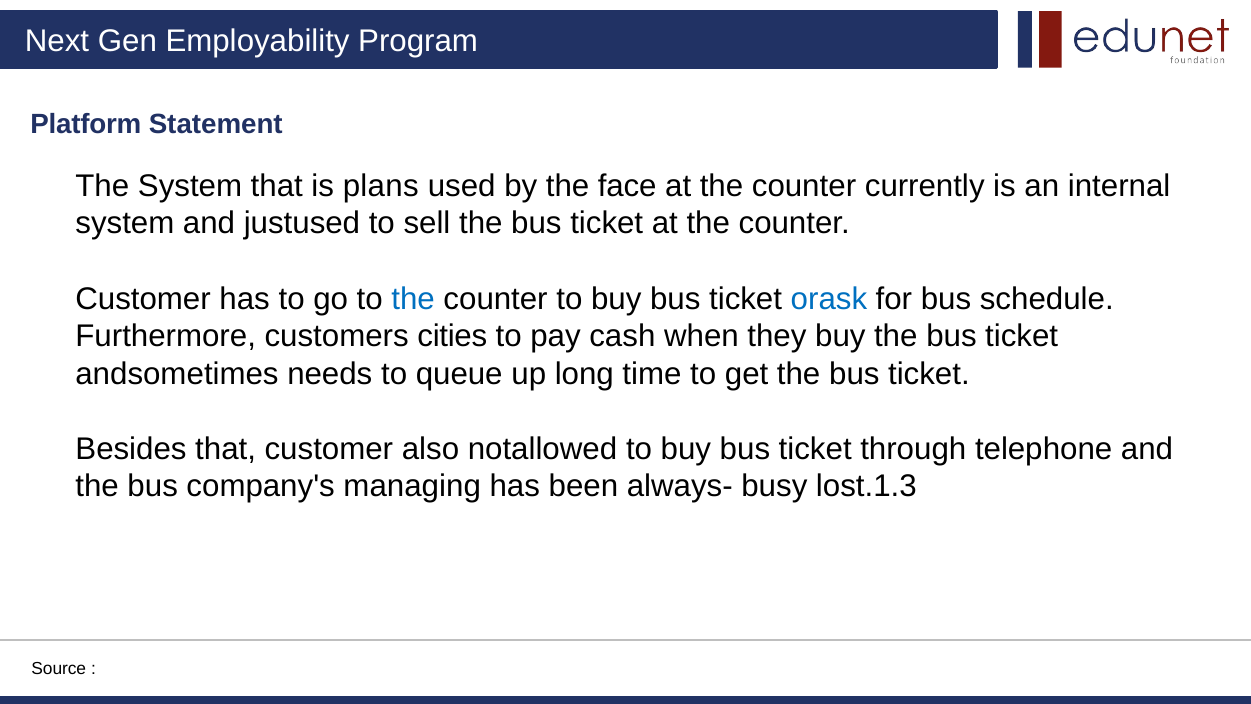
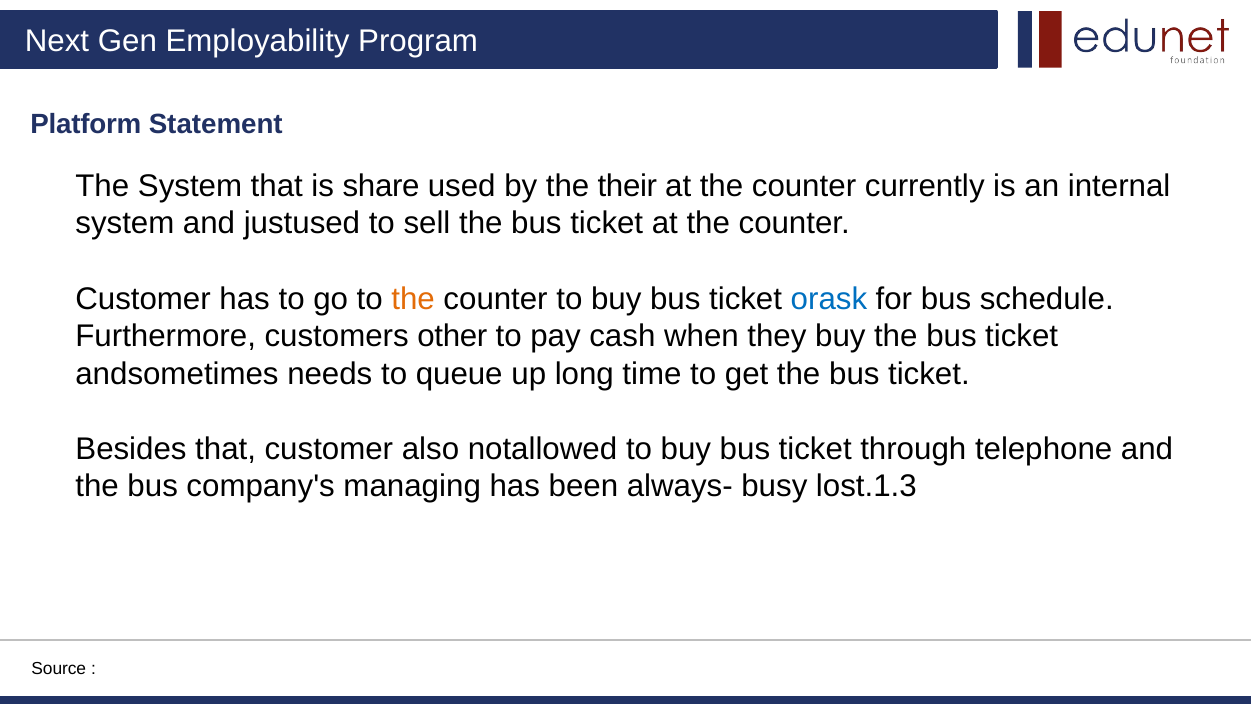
plans: plans -> share
face: face -> their
the at (413, 299) colour: blue -> orange
cities: cities -> other
